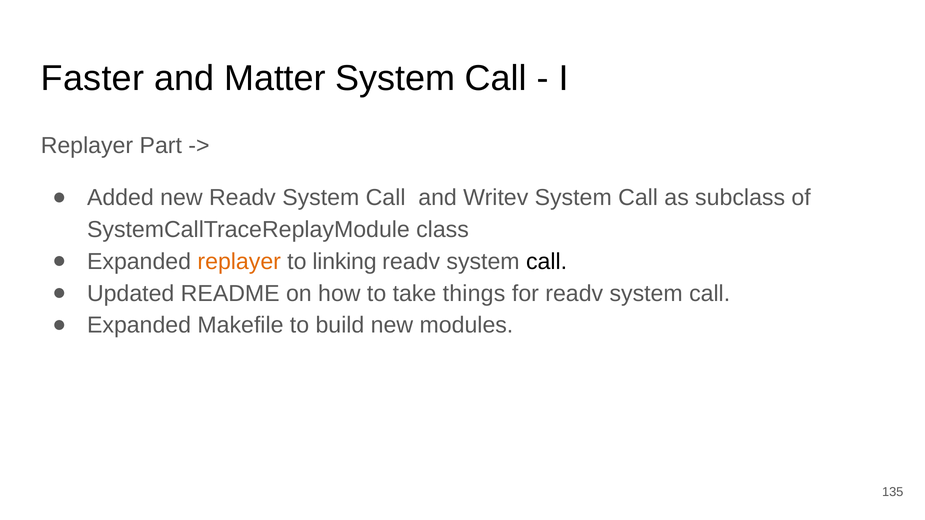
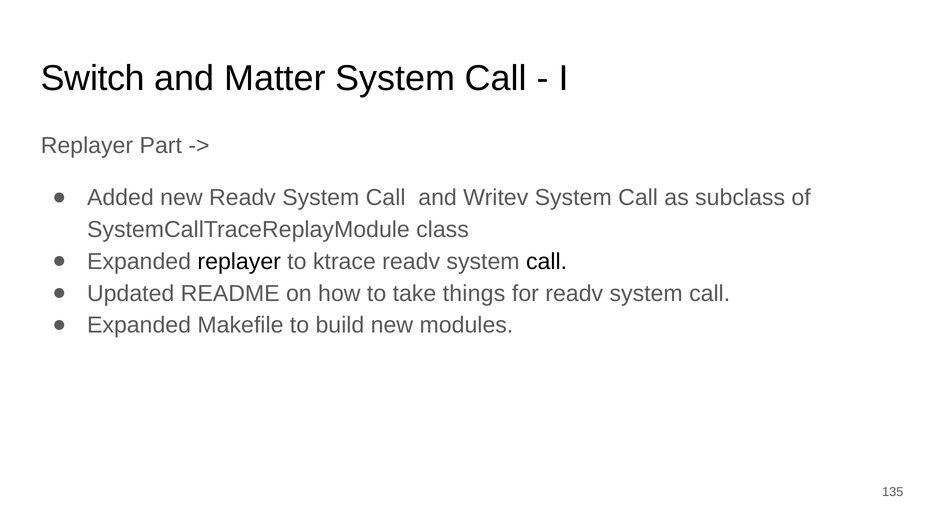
Faster: Faster -> Switch
replayer at (239, 262) colour: orange -> black
linking: linking -> ktrace
